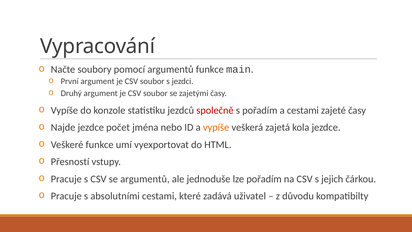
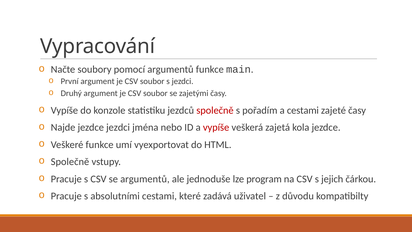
jezdce počet: počet -> jezdci
vypíše at (216, 127) colour: orange -> red
Přesností at (70, 162): Přesností -> Společně
lze pořadím: pořadím -> program
